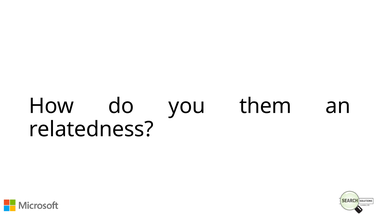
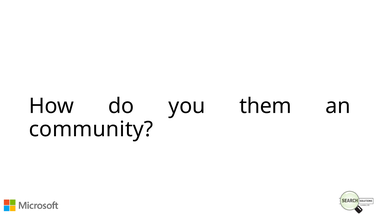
relatedness: relatedness -> community
